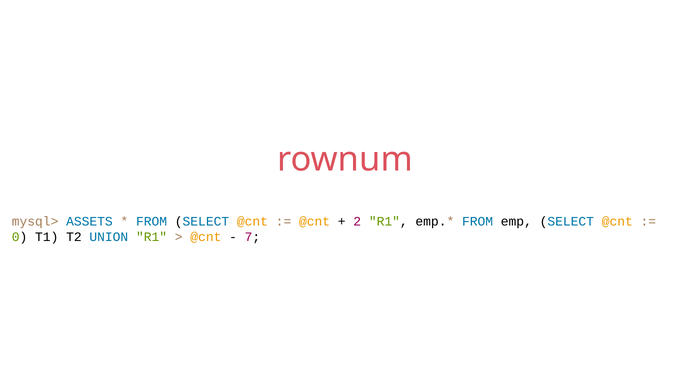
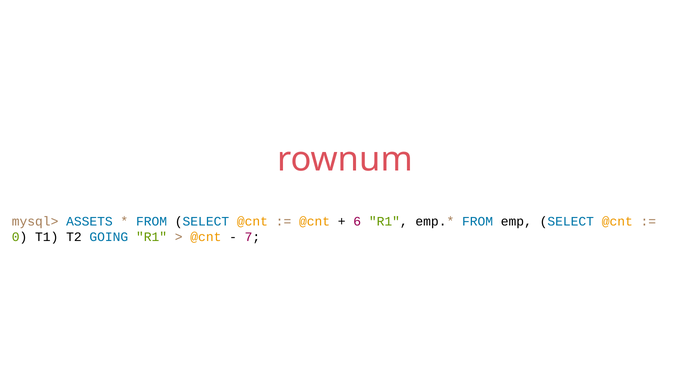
2: 2 -> 6
UNION: UNION -> GOING
